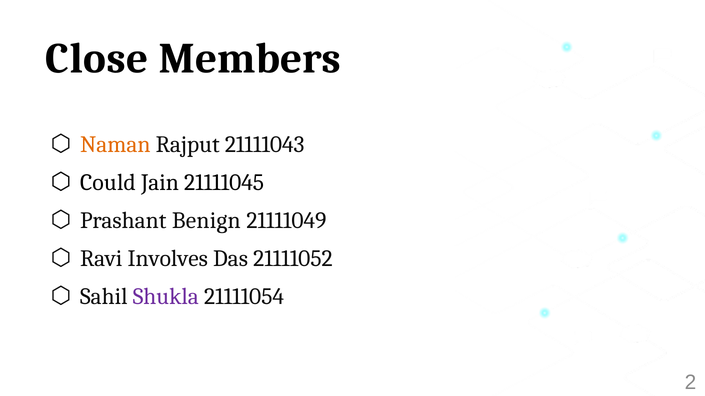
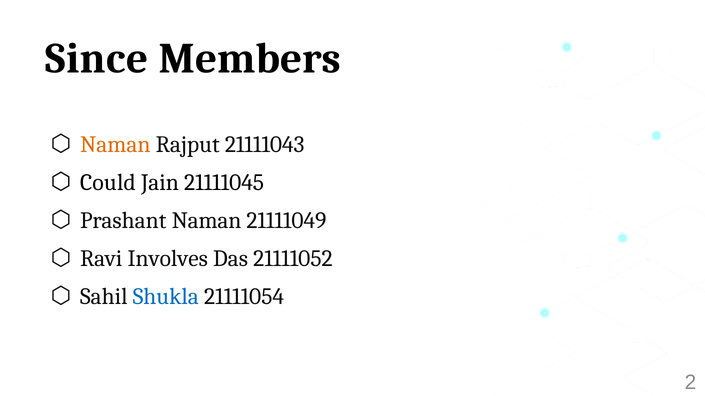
Close: Close -> Since
Prashant Benign: Benign -> Naman
Shukla colour: purple -> blue
